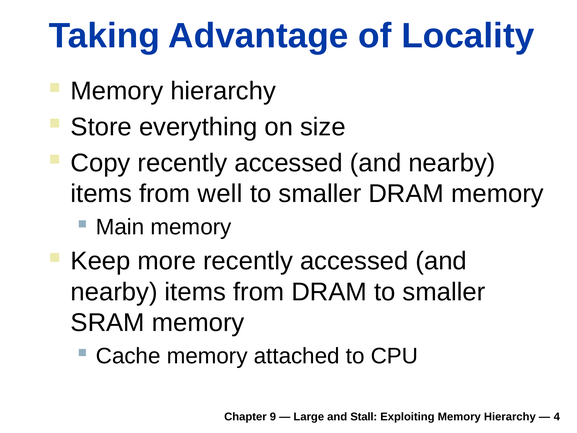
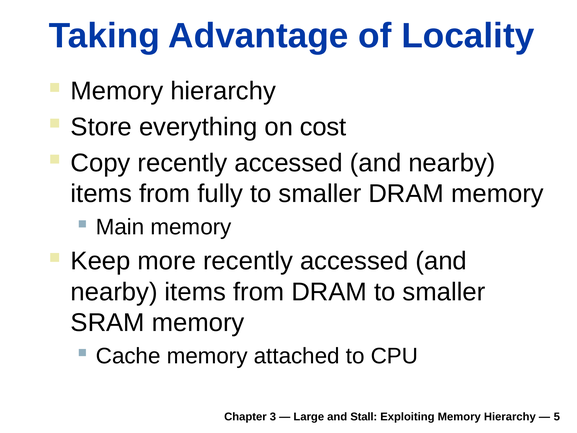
size: size -> cost
well: well -> fully
9: 9 -> 3
4: 4 -> 5
